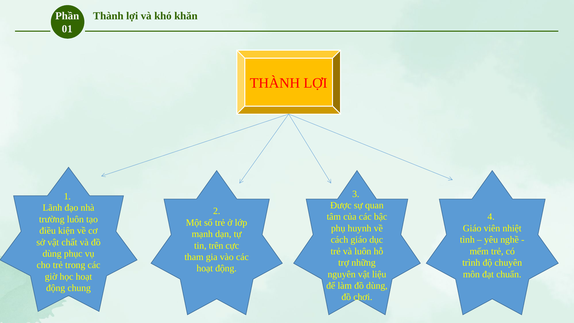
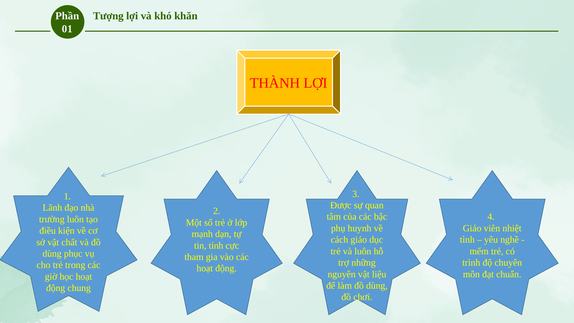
Thành at (108, 16): Thành -> Tượng
trên: trên -> tính
